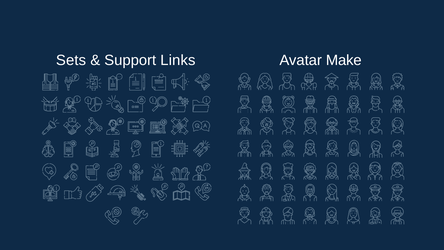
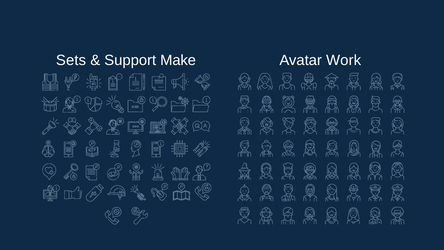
Links: Links -> Make
Make: Make -> Work
